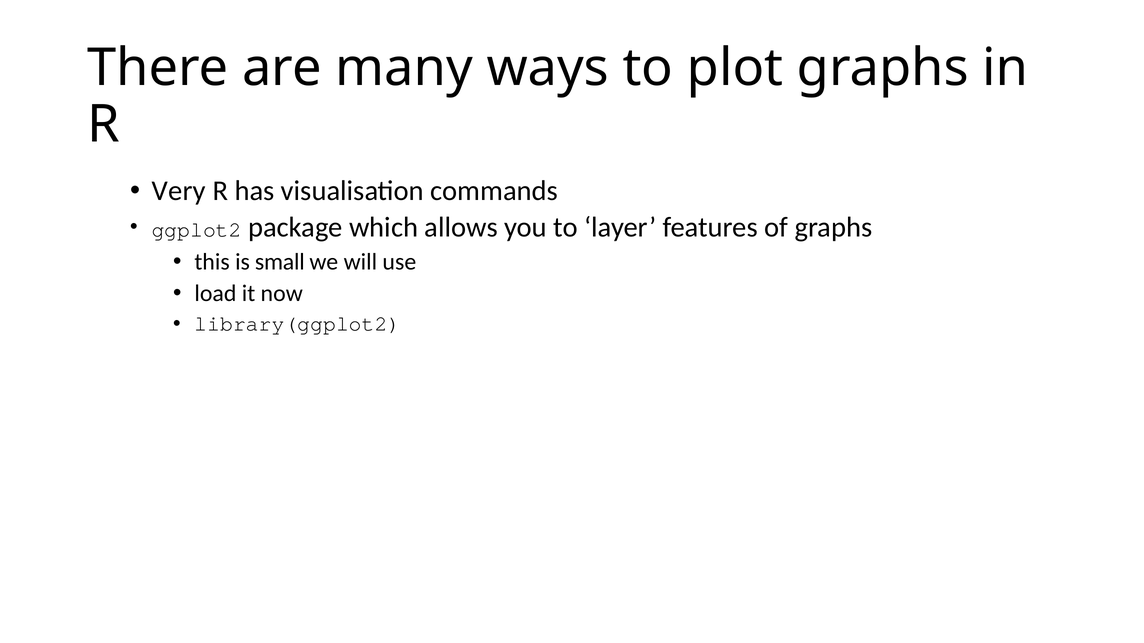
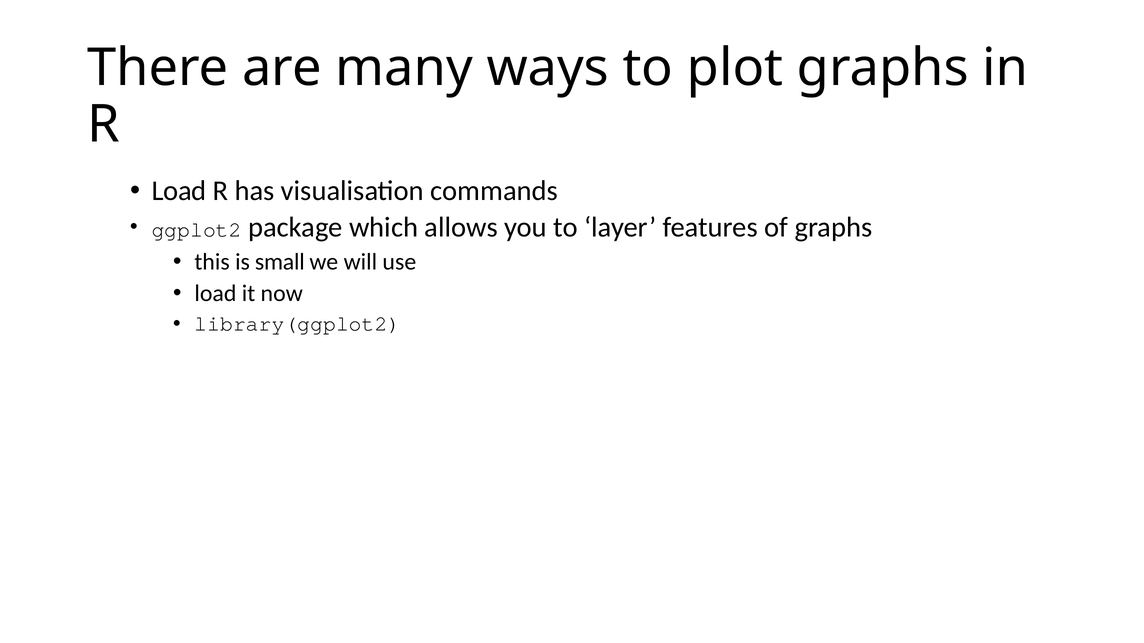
Very at (179, 191): Very -> Load
